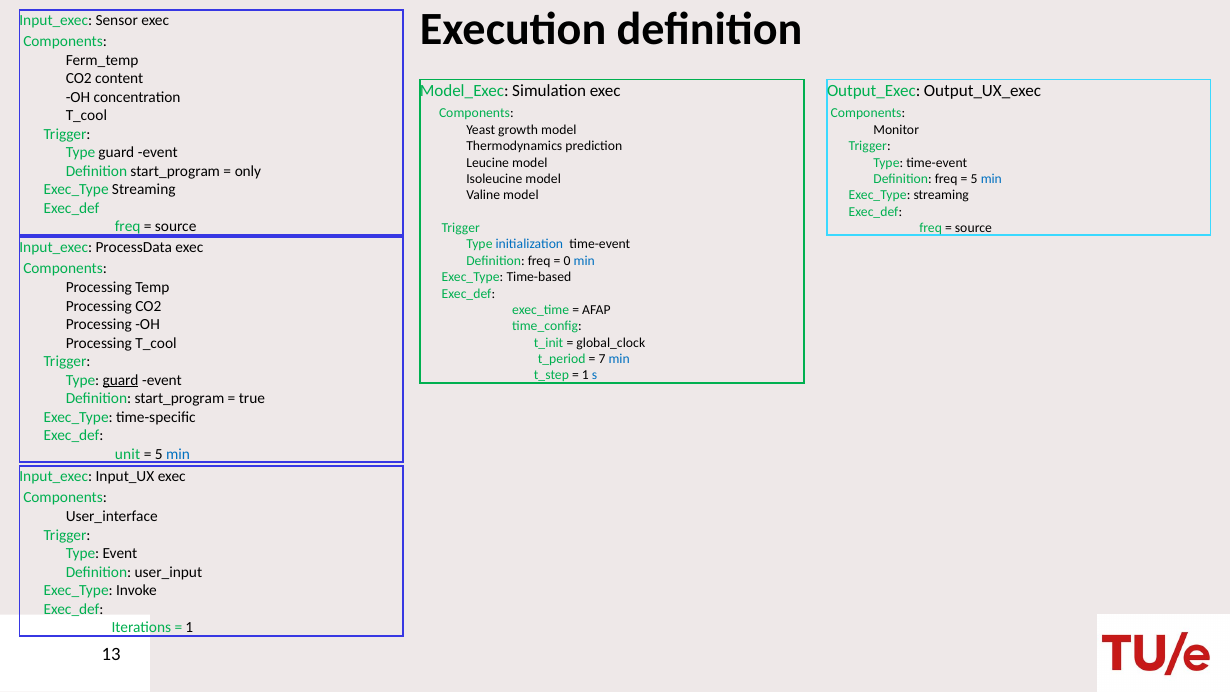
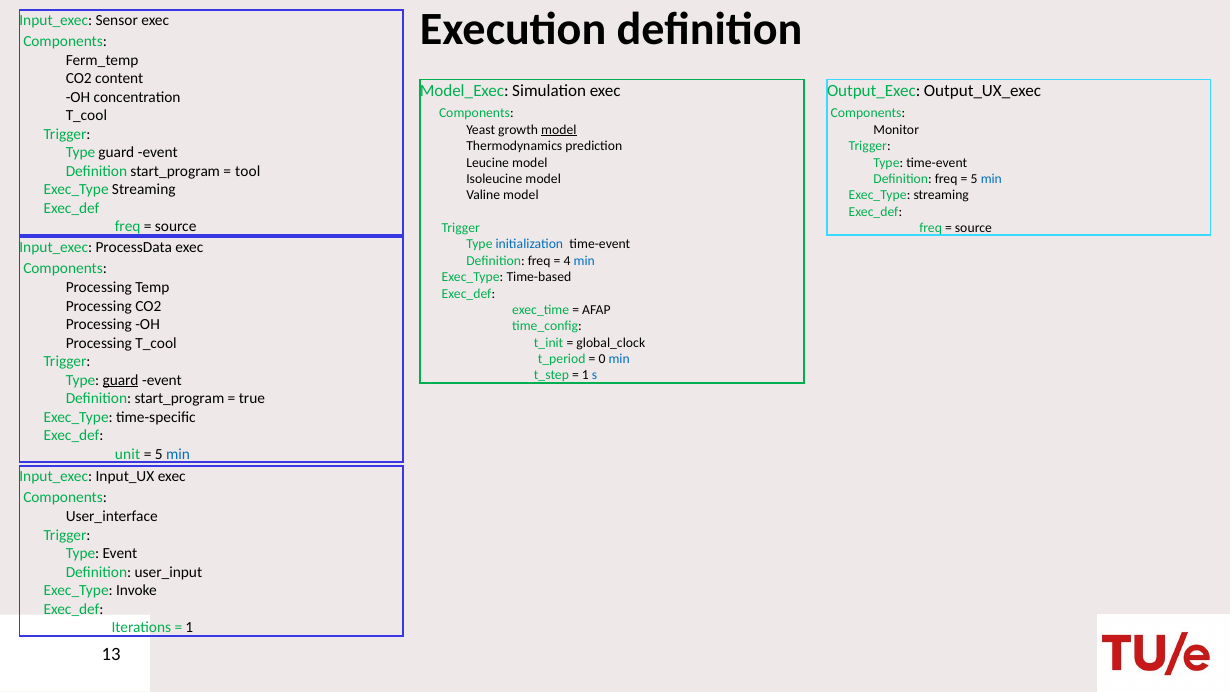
model at (559, 130) underline: none -> present
only: only -> tool
0: 0 -> 4
7: 7 -> 0
